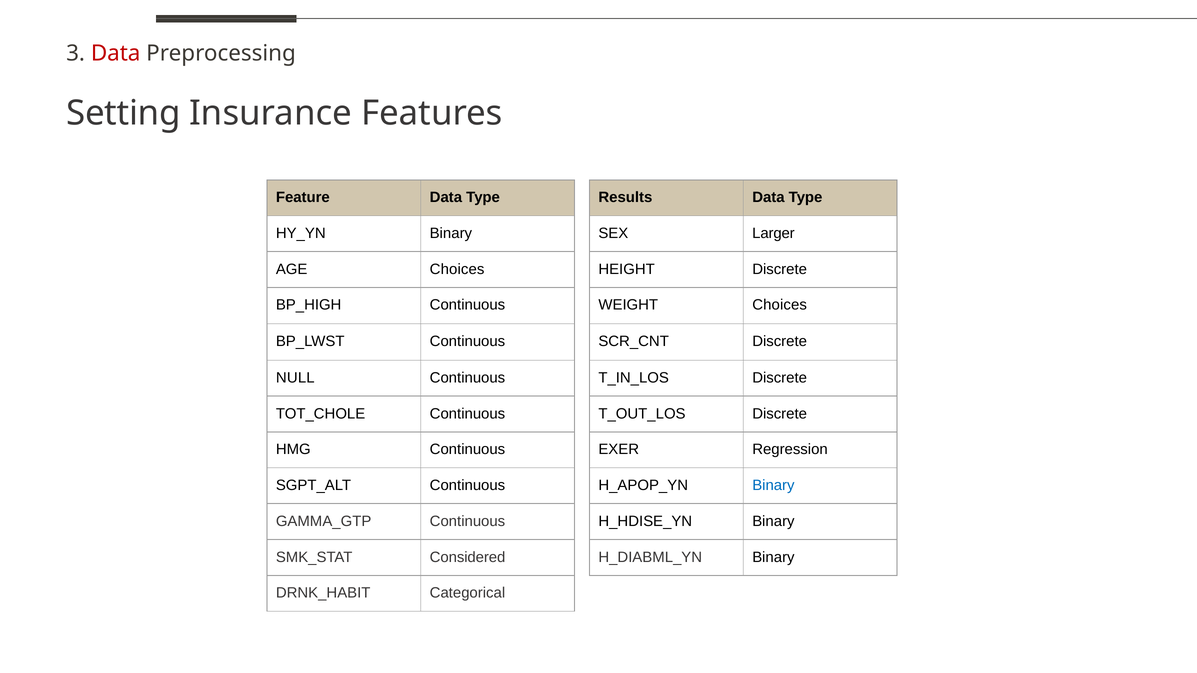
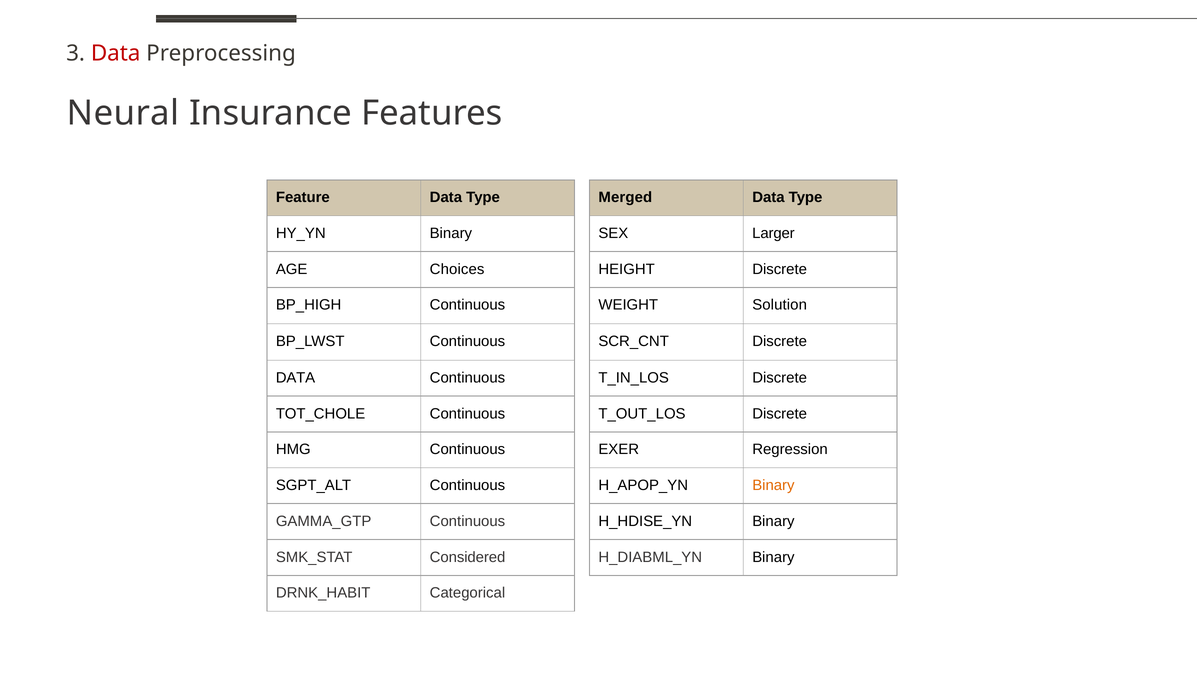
Setting: Setting -> Neural
Results: Results -> Merged
WEIGHT Choices: Choices -> Solution
NULL at (295, 378): NULL -> DATA
Binary at (773, 486) colour: blue -> orange
